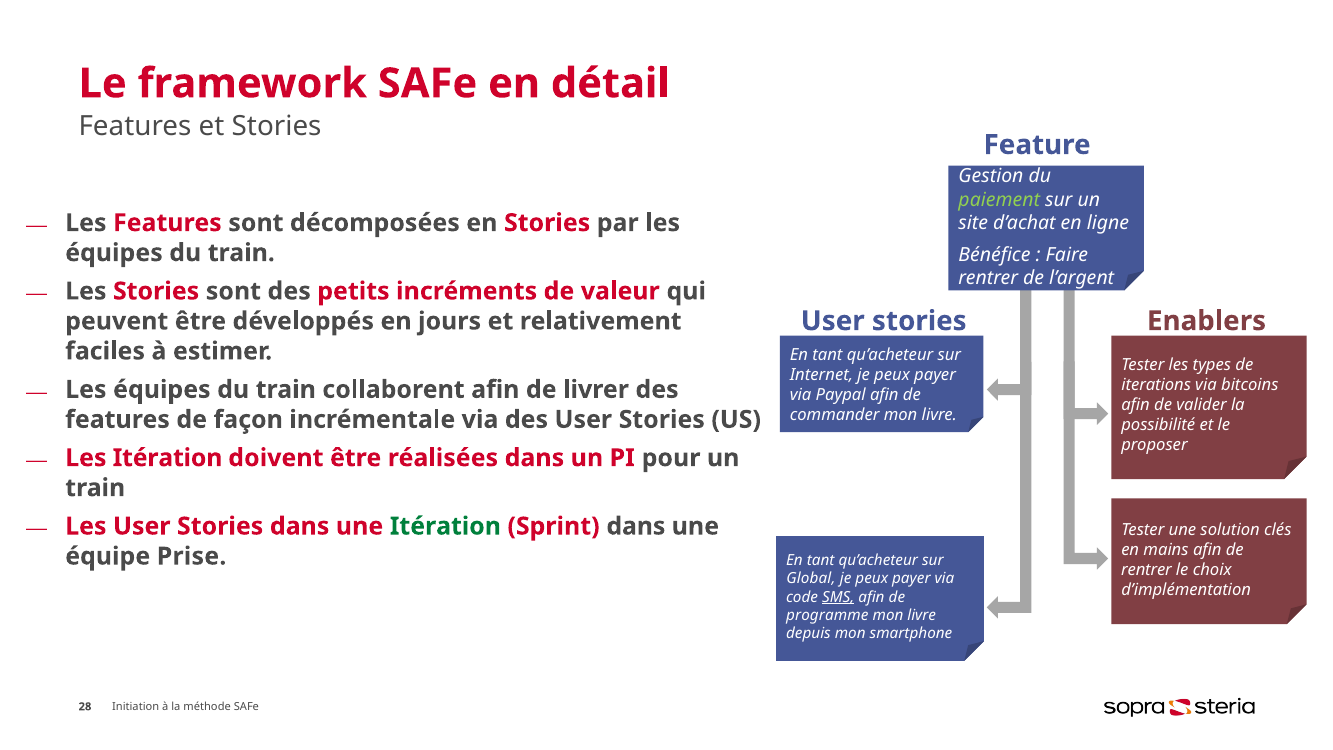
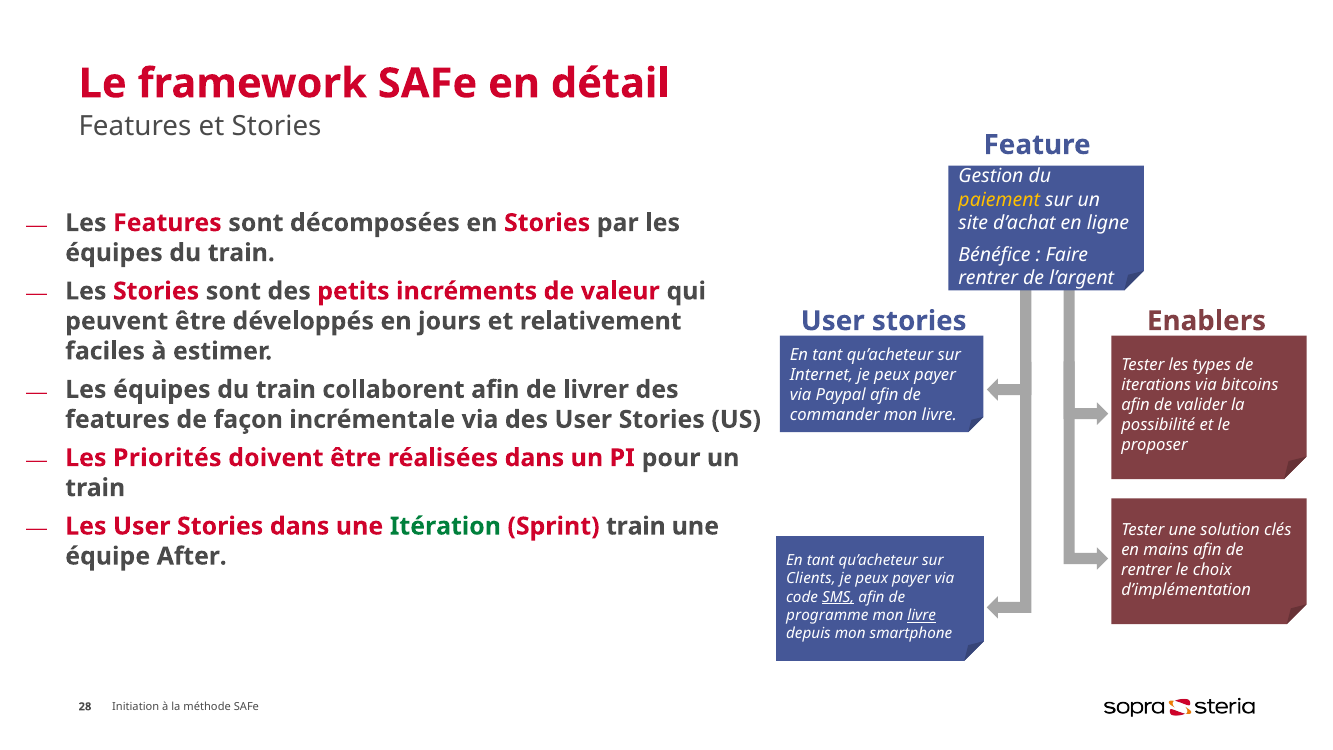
paiement colour: light green -> yellow
Les Itération: Itération -> Priorités
Sprint dans: dans -> train
Prise: Prise -> After
Global: Global -> Clients
livre at (922, 615) underline: none -> present
